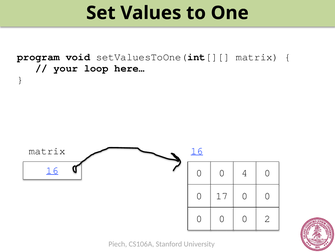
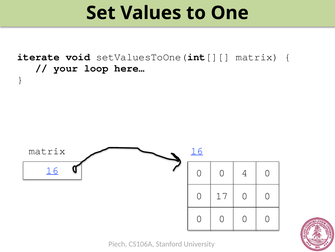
program: program -> iterate
0 0 0 2: 2 -> 0
